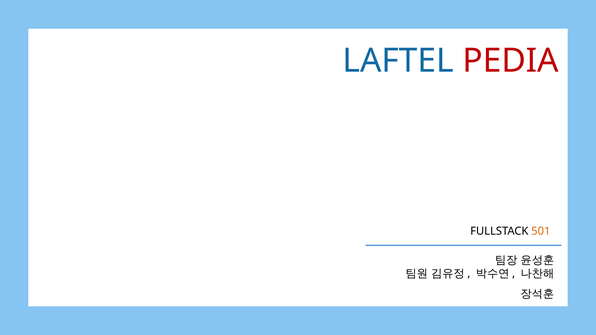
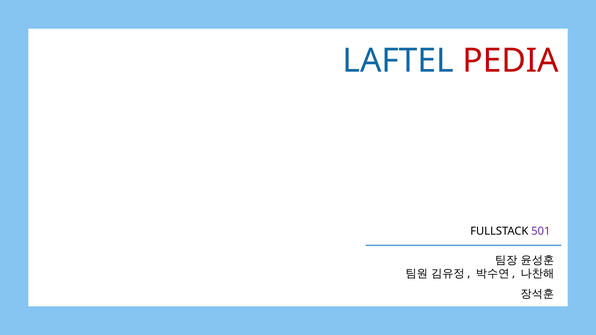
501 colour: orange -> purple
